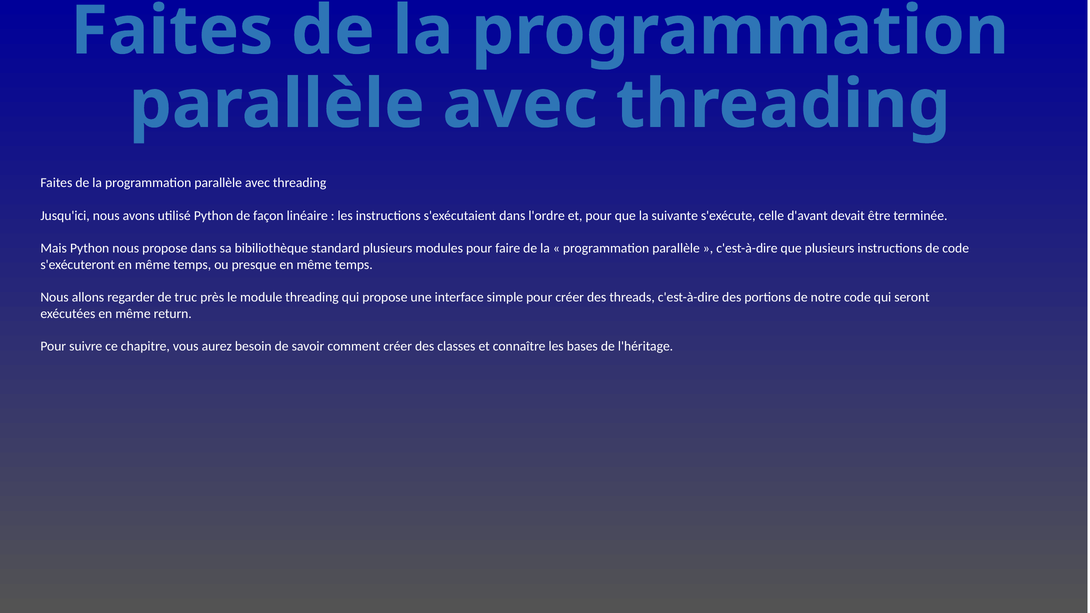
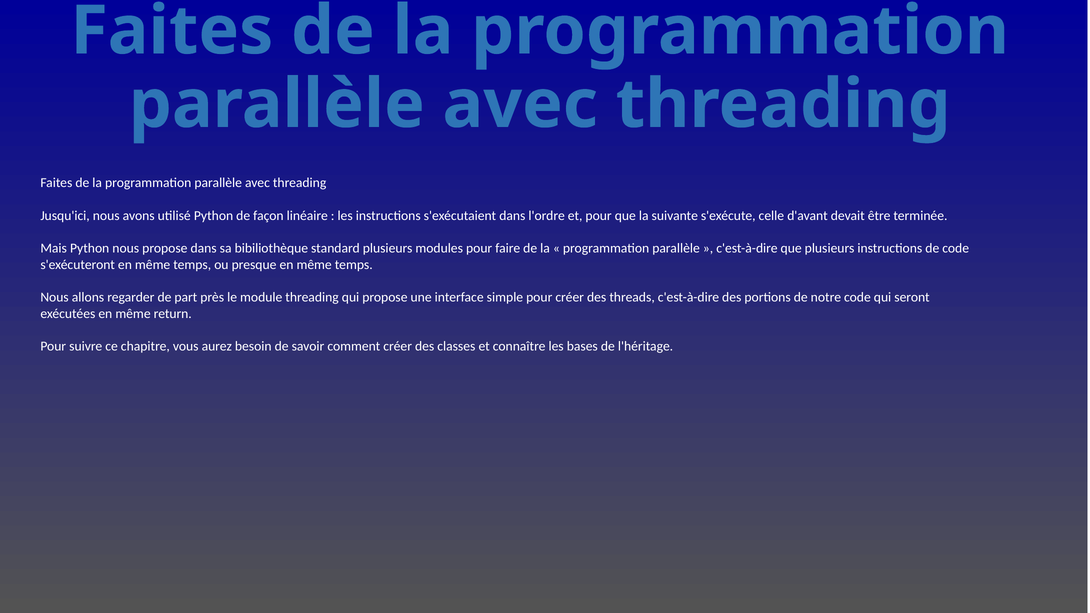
truc: truc -> part
